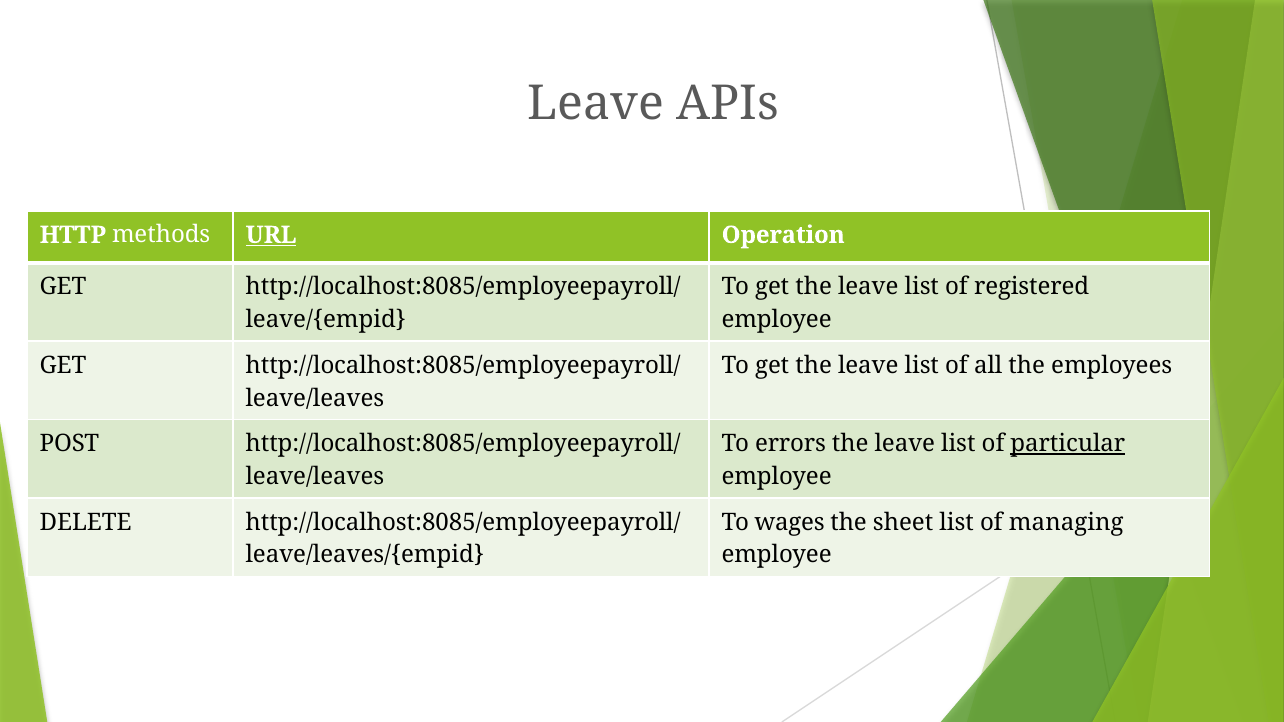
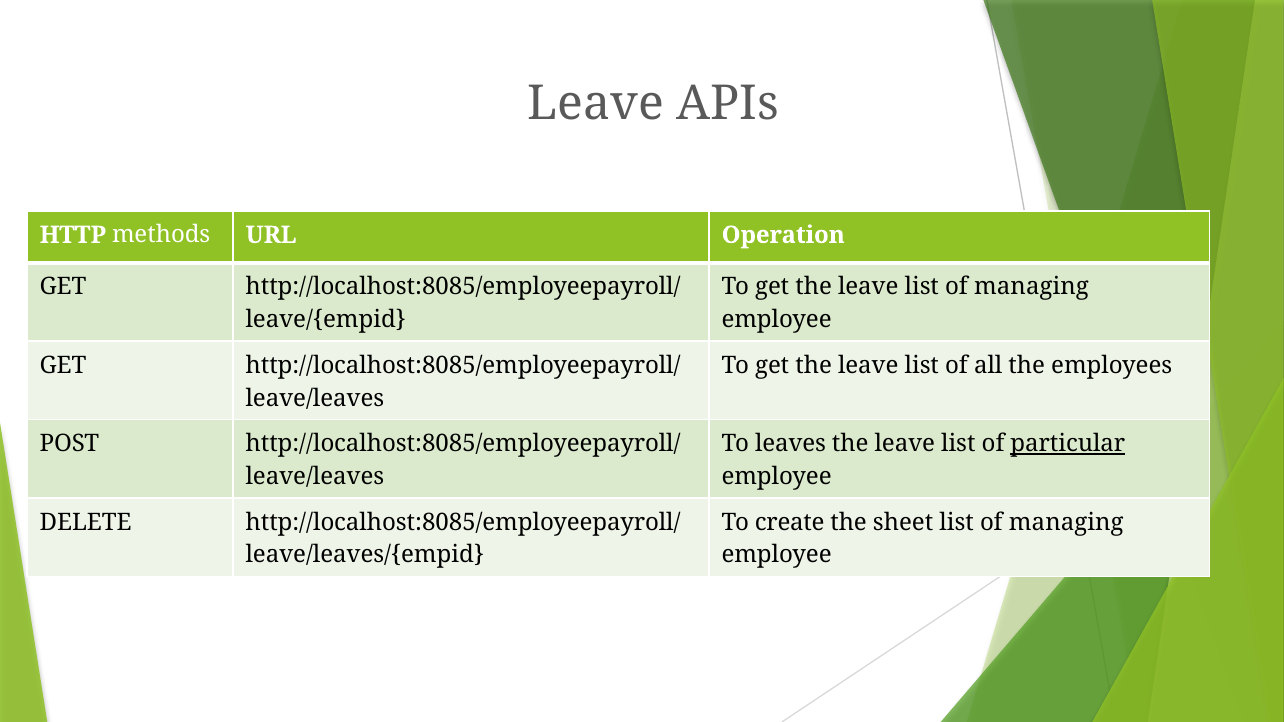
URL underline: present -> none
leave list of registered: registered -> managing
errors: errors -> leaves
wages: wages -> create
